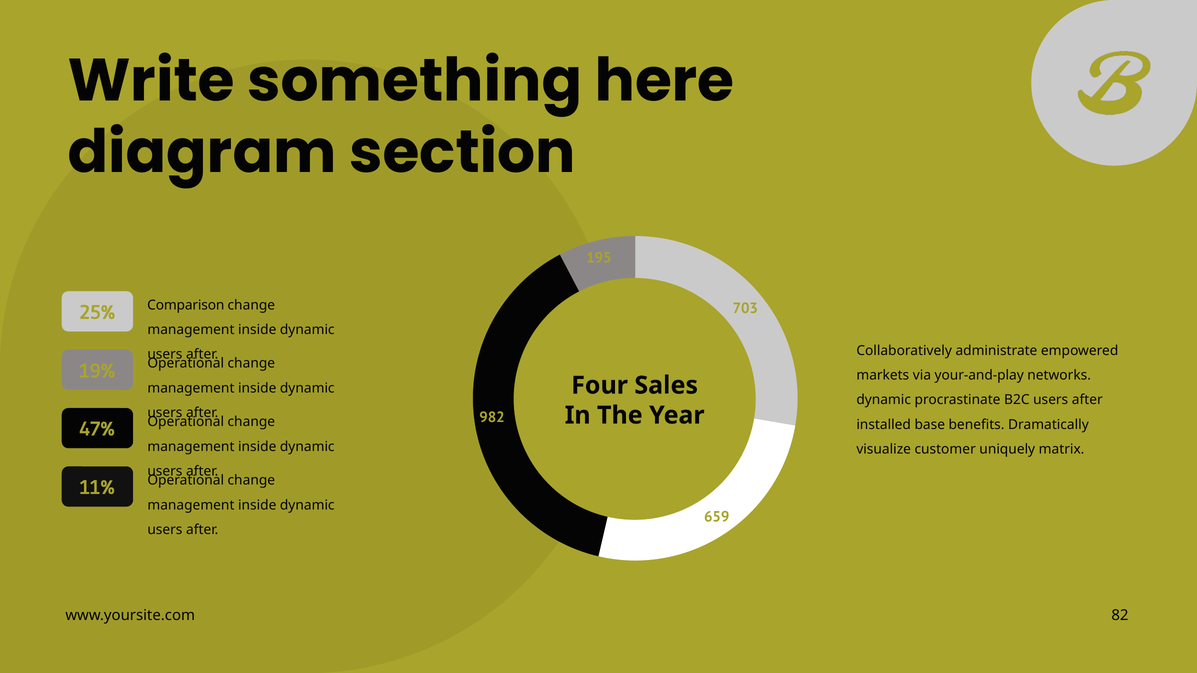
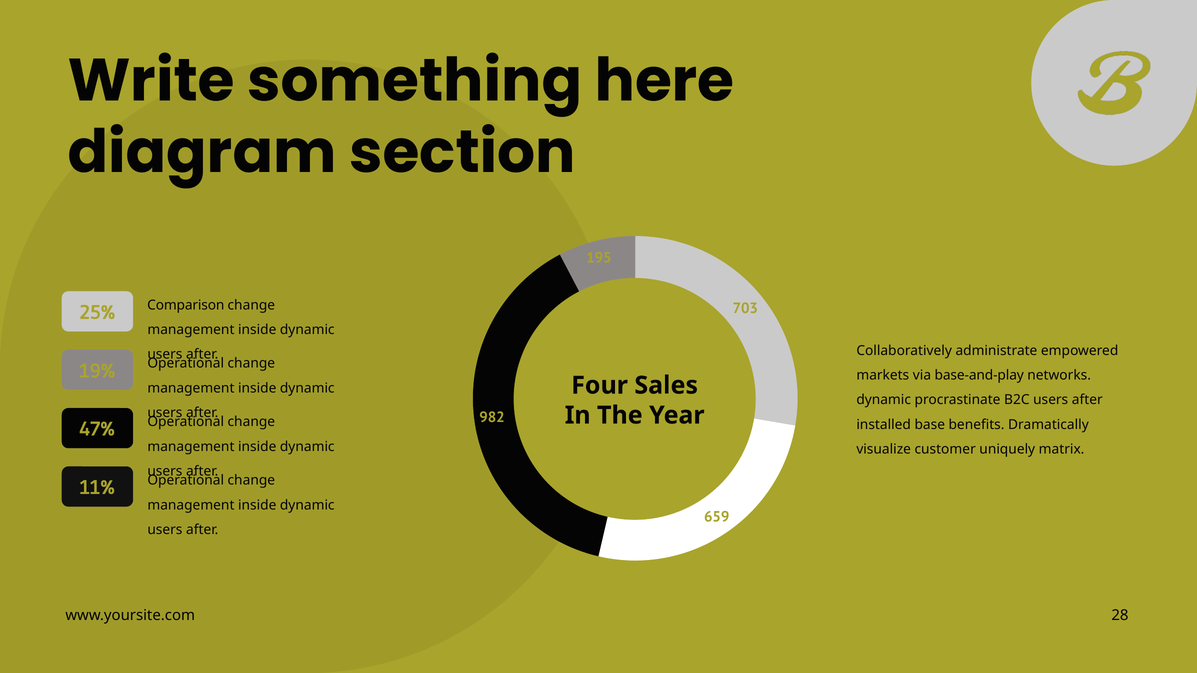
your-and-play: your-and-play -> base-and-play
82: 82 -> 28
